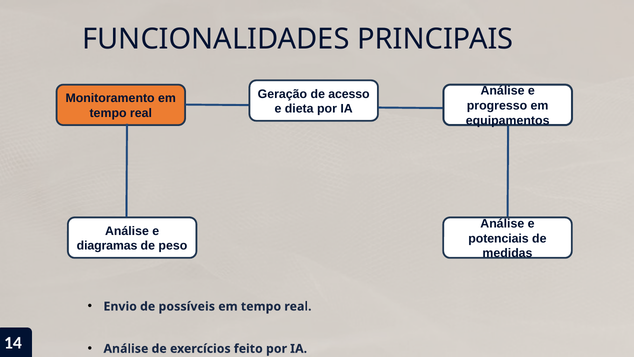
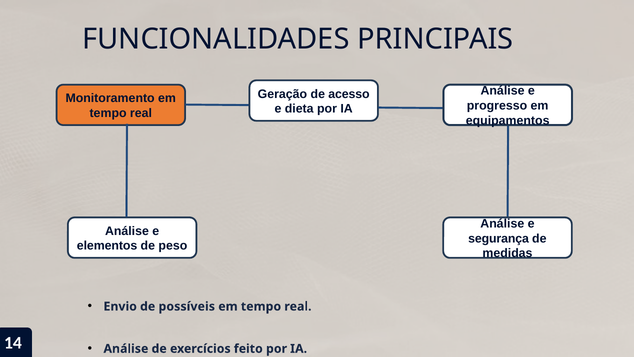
potenciais: potenciais -> segurança
diagramas: diagramas -> elementos
